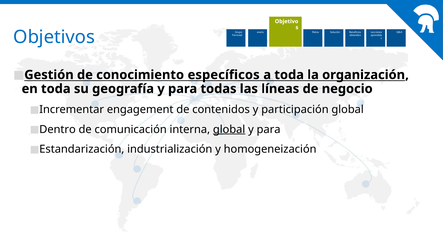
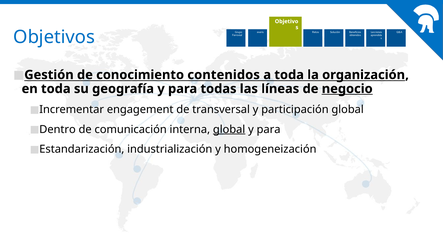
específicos: específicos -> contenidos
negocio underline: none -> present
contenidos: contenidos -> transversal
